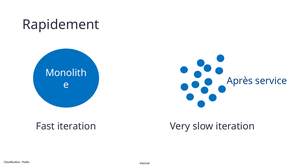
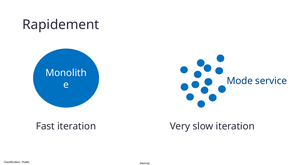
Après: Après -> Mode
